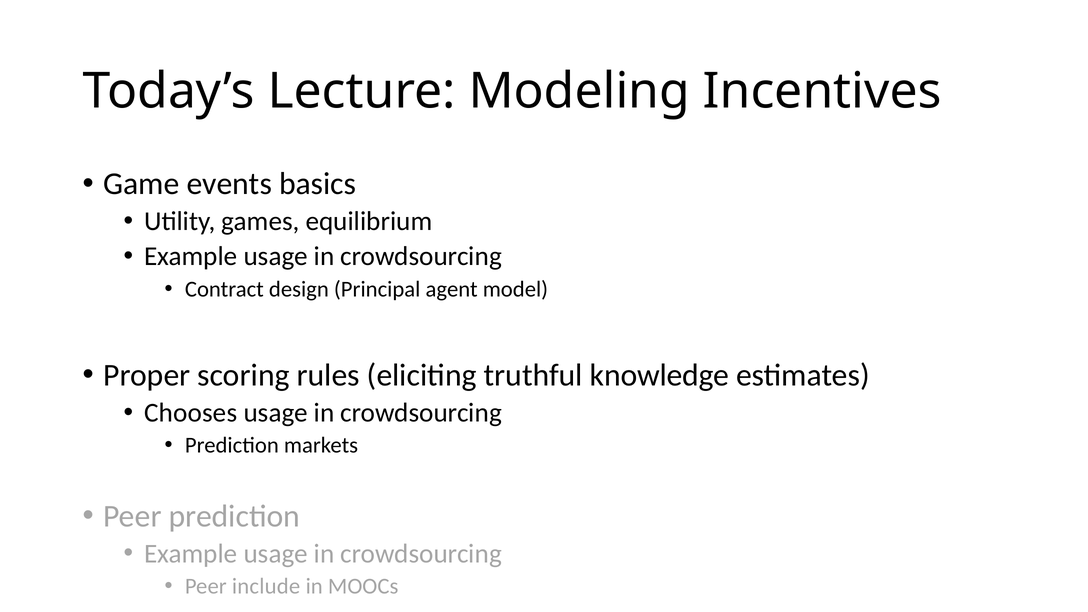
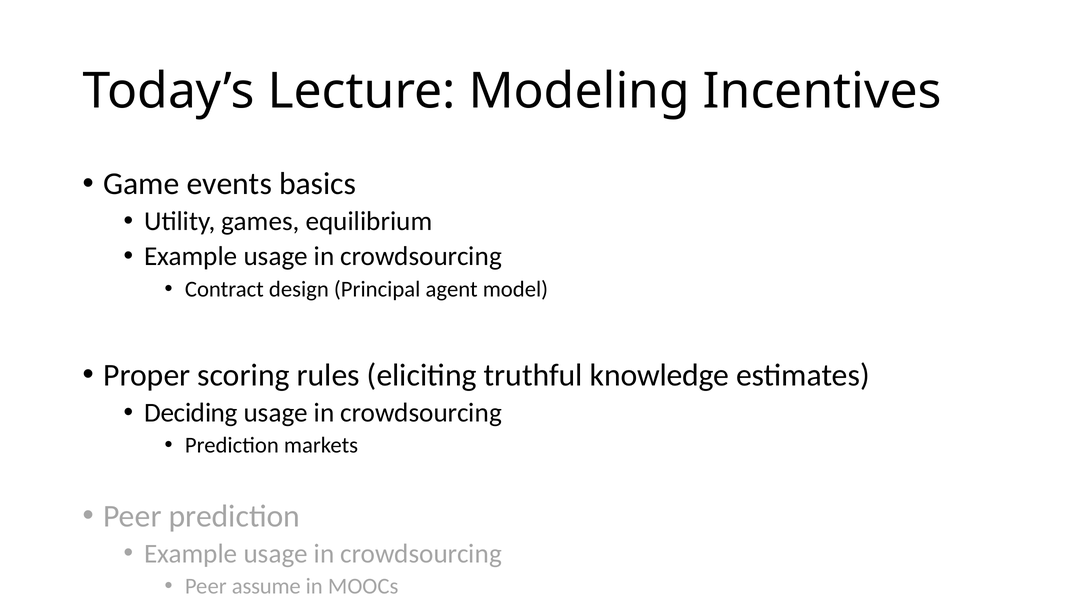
Chooses: Chooses -> Deciding
include: include -> assume
